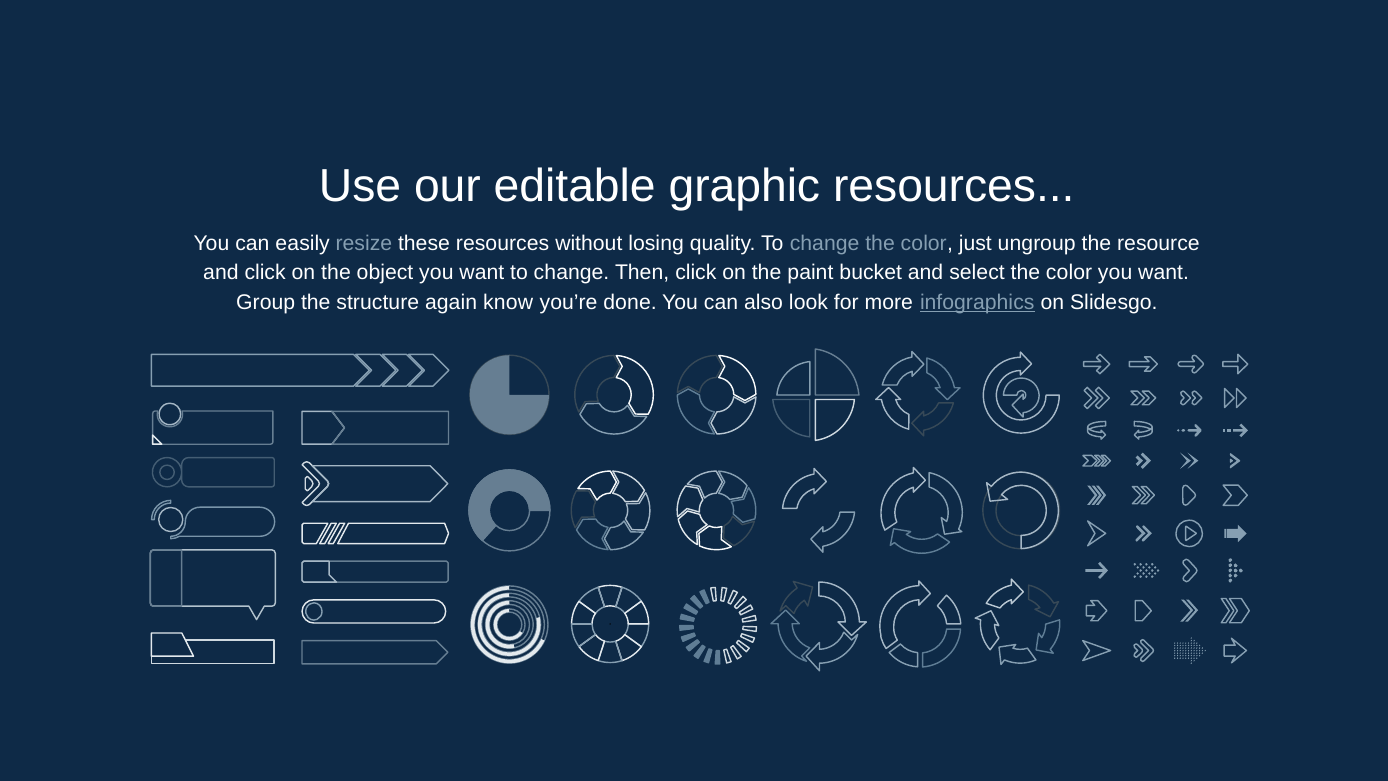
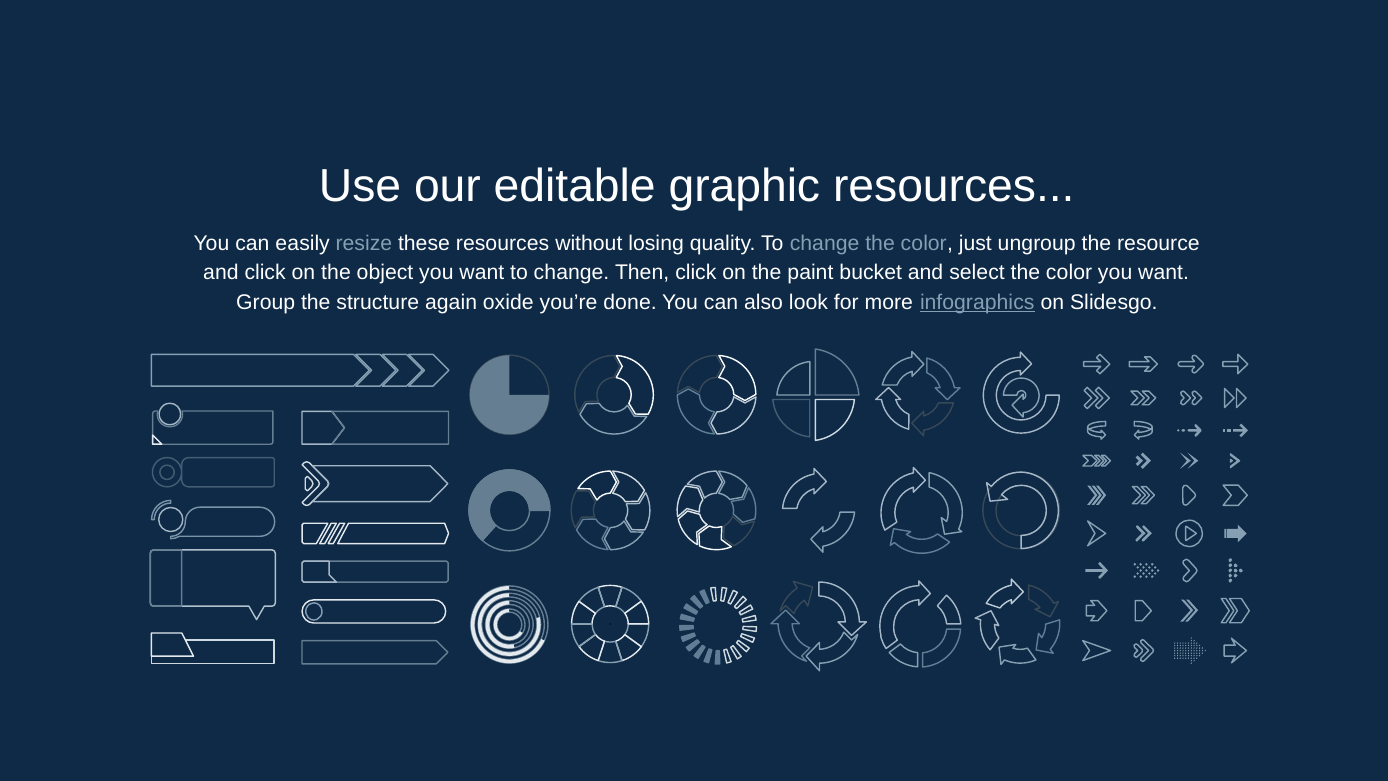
know: know -> oxide
